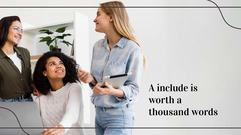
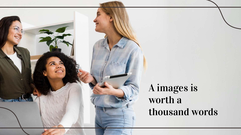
include: include -> images
